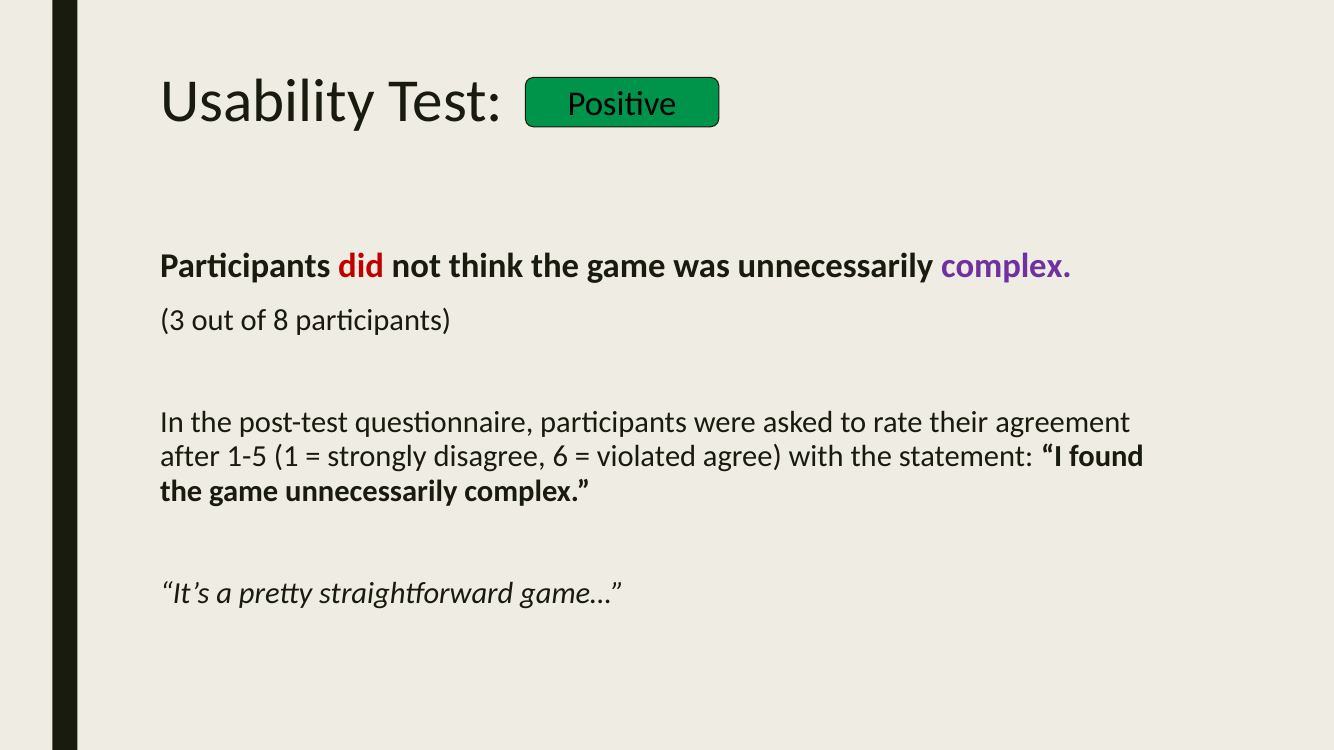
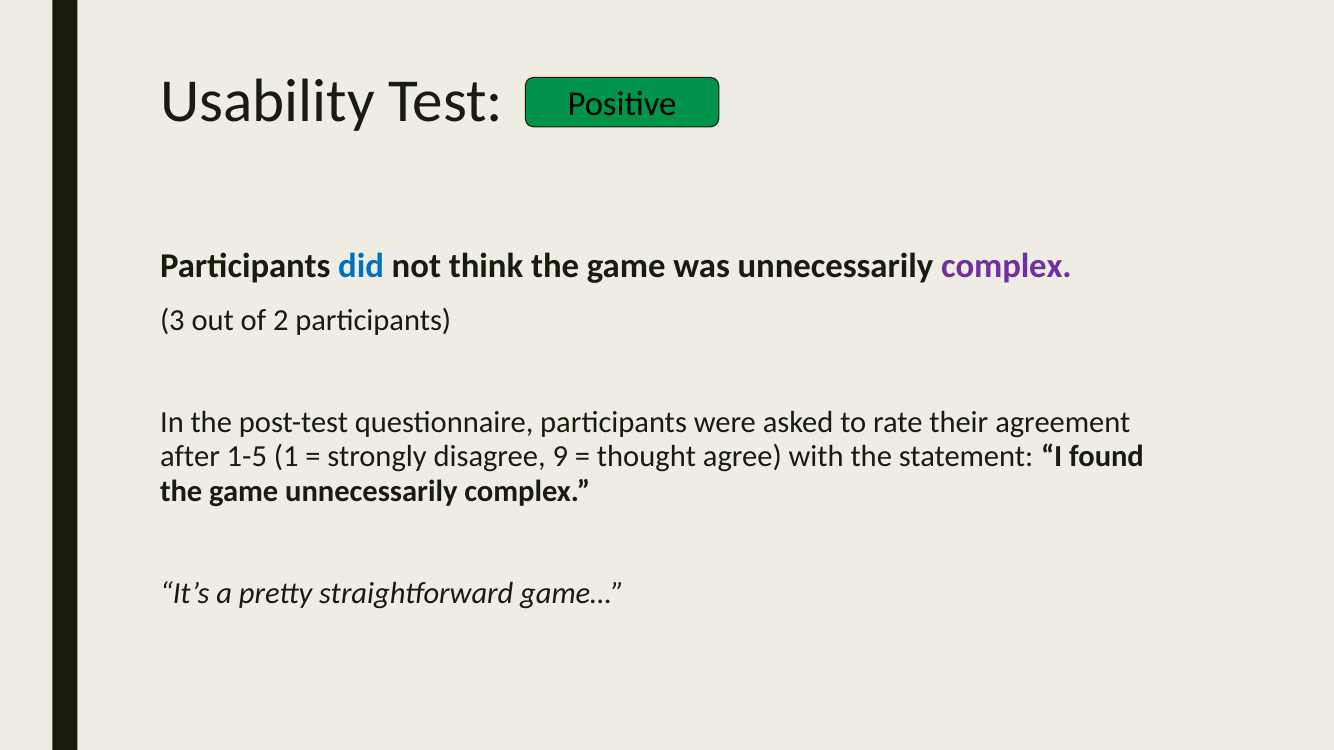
did colour: red -> blue
8: 8 -> 2
6: 6 -> 9
violated: violated -> thought
